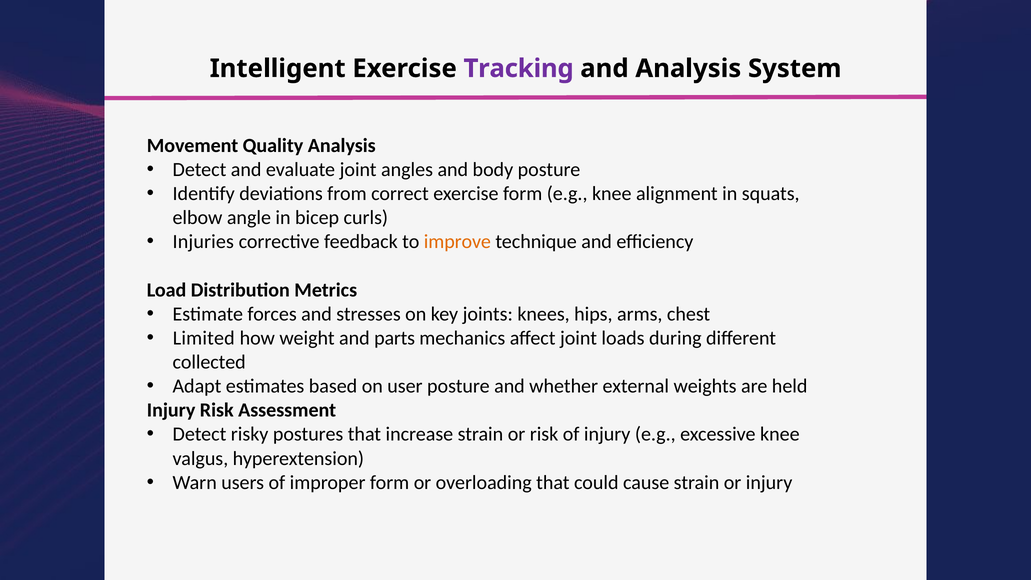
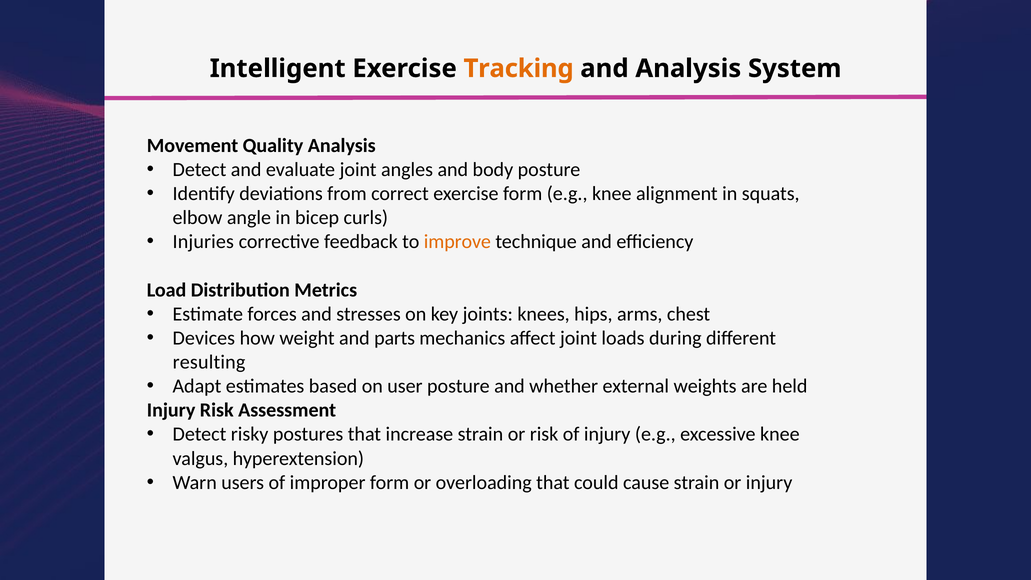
Tracking colour: purple -> orange
Limited: Limited -> Devices
collected: collected -> resulting
